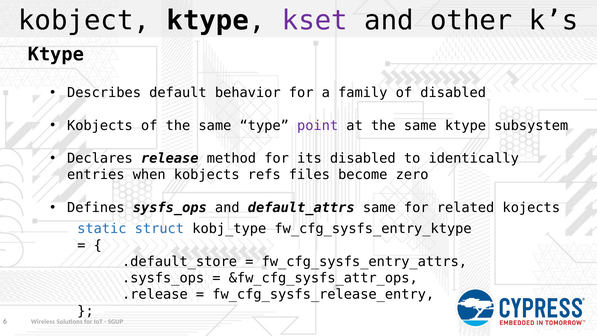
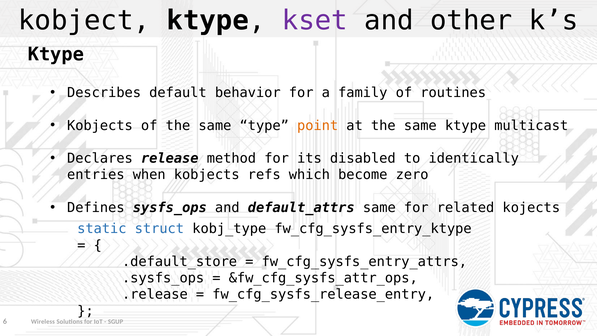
of disabled: disabled -> routines
point colour: purple -> orange
subsystem: subsystem -> multicast
files: files -> which
